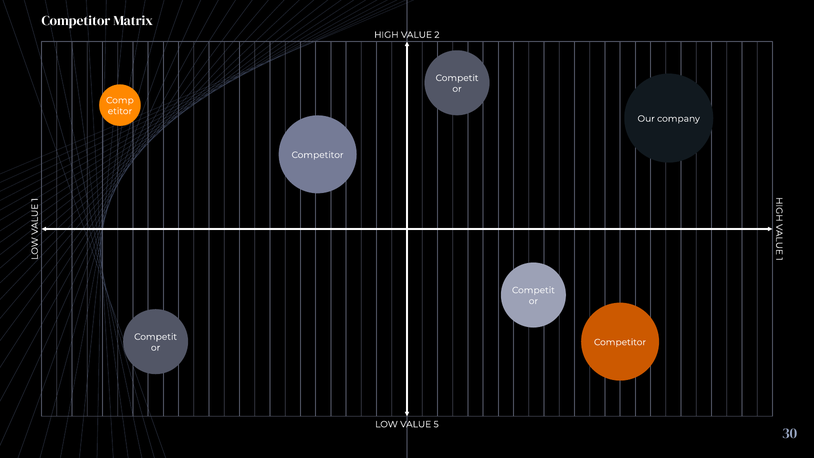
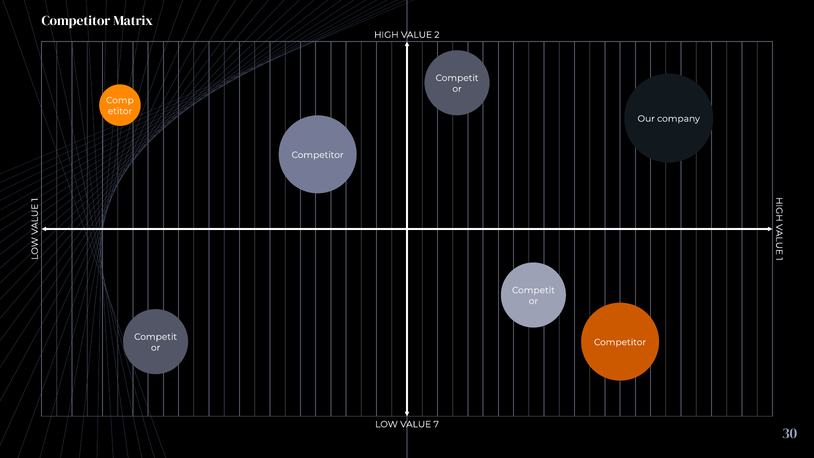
5: 5 -> 7
